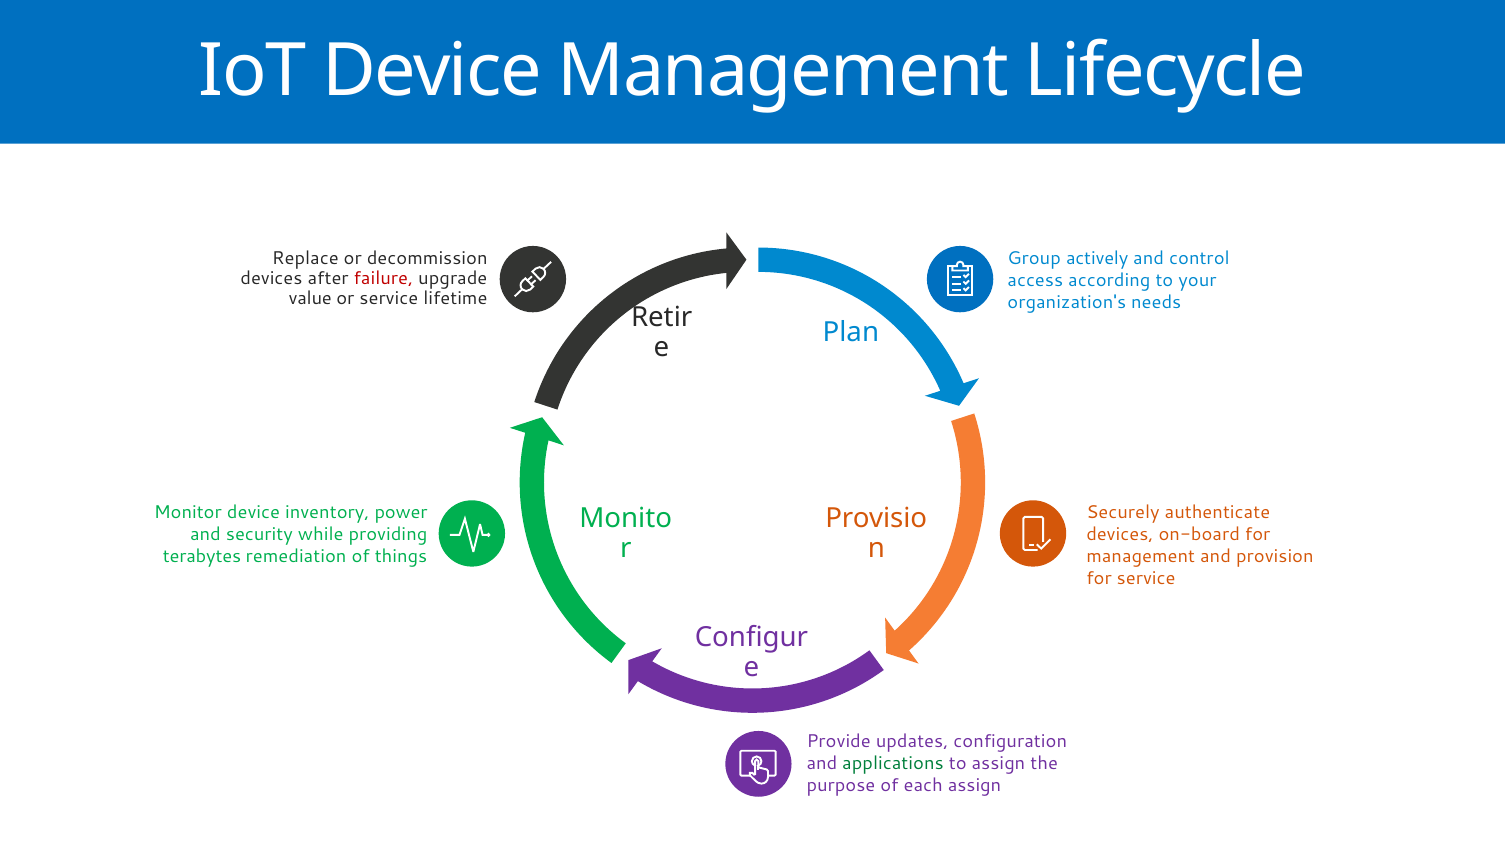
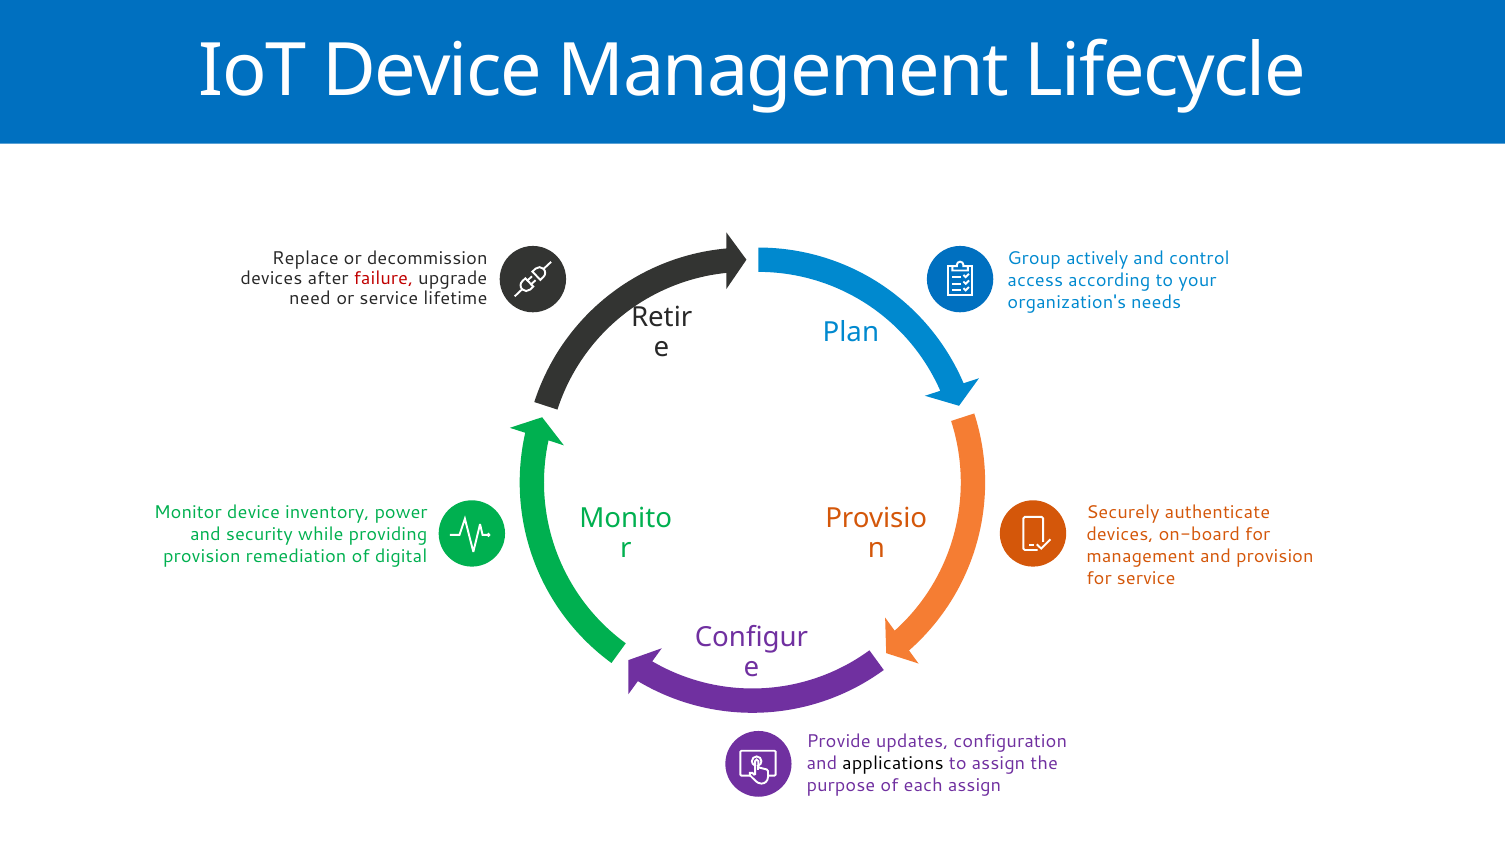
value: value -> need
terabytes at (202, 557): terabytes -> provision
things: things -> digital
applications colour: green -> black
